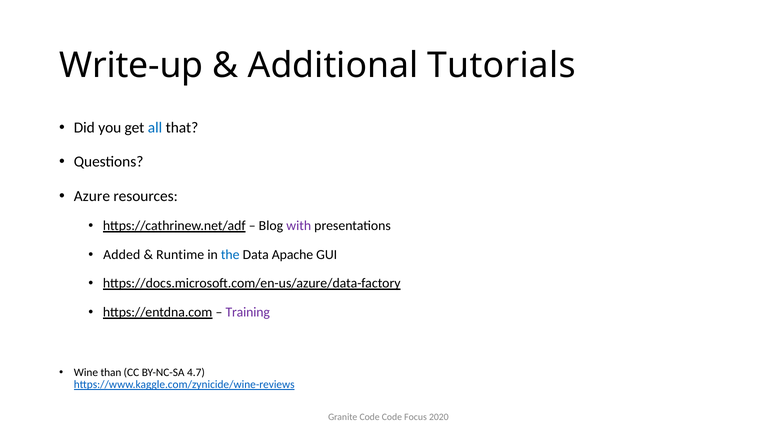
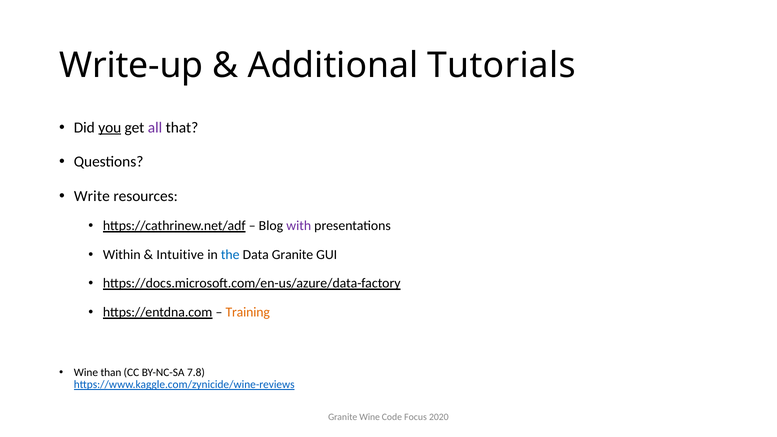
you underline: none -> present
all colour: blue -> purple
Azure: Azure -> Write
Added: Added -> Within
Runtime: Runtime -> Intuitive
Data Apache: Apache -> Granite
Training colour: purple -> orange
4.7: 4.7 -> 7.8
Granite Code: Code -> Wine
